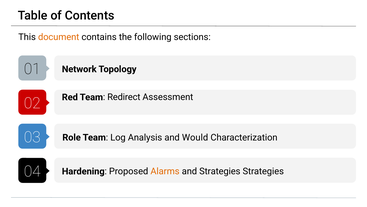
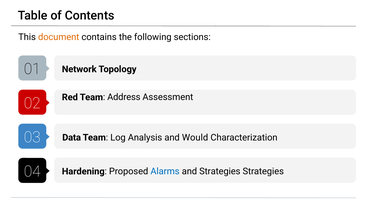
Redirect: Redirect -> Address
Role: Role -> Data
Alarms colour: orange -> blue
